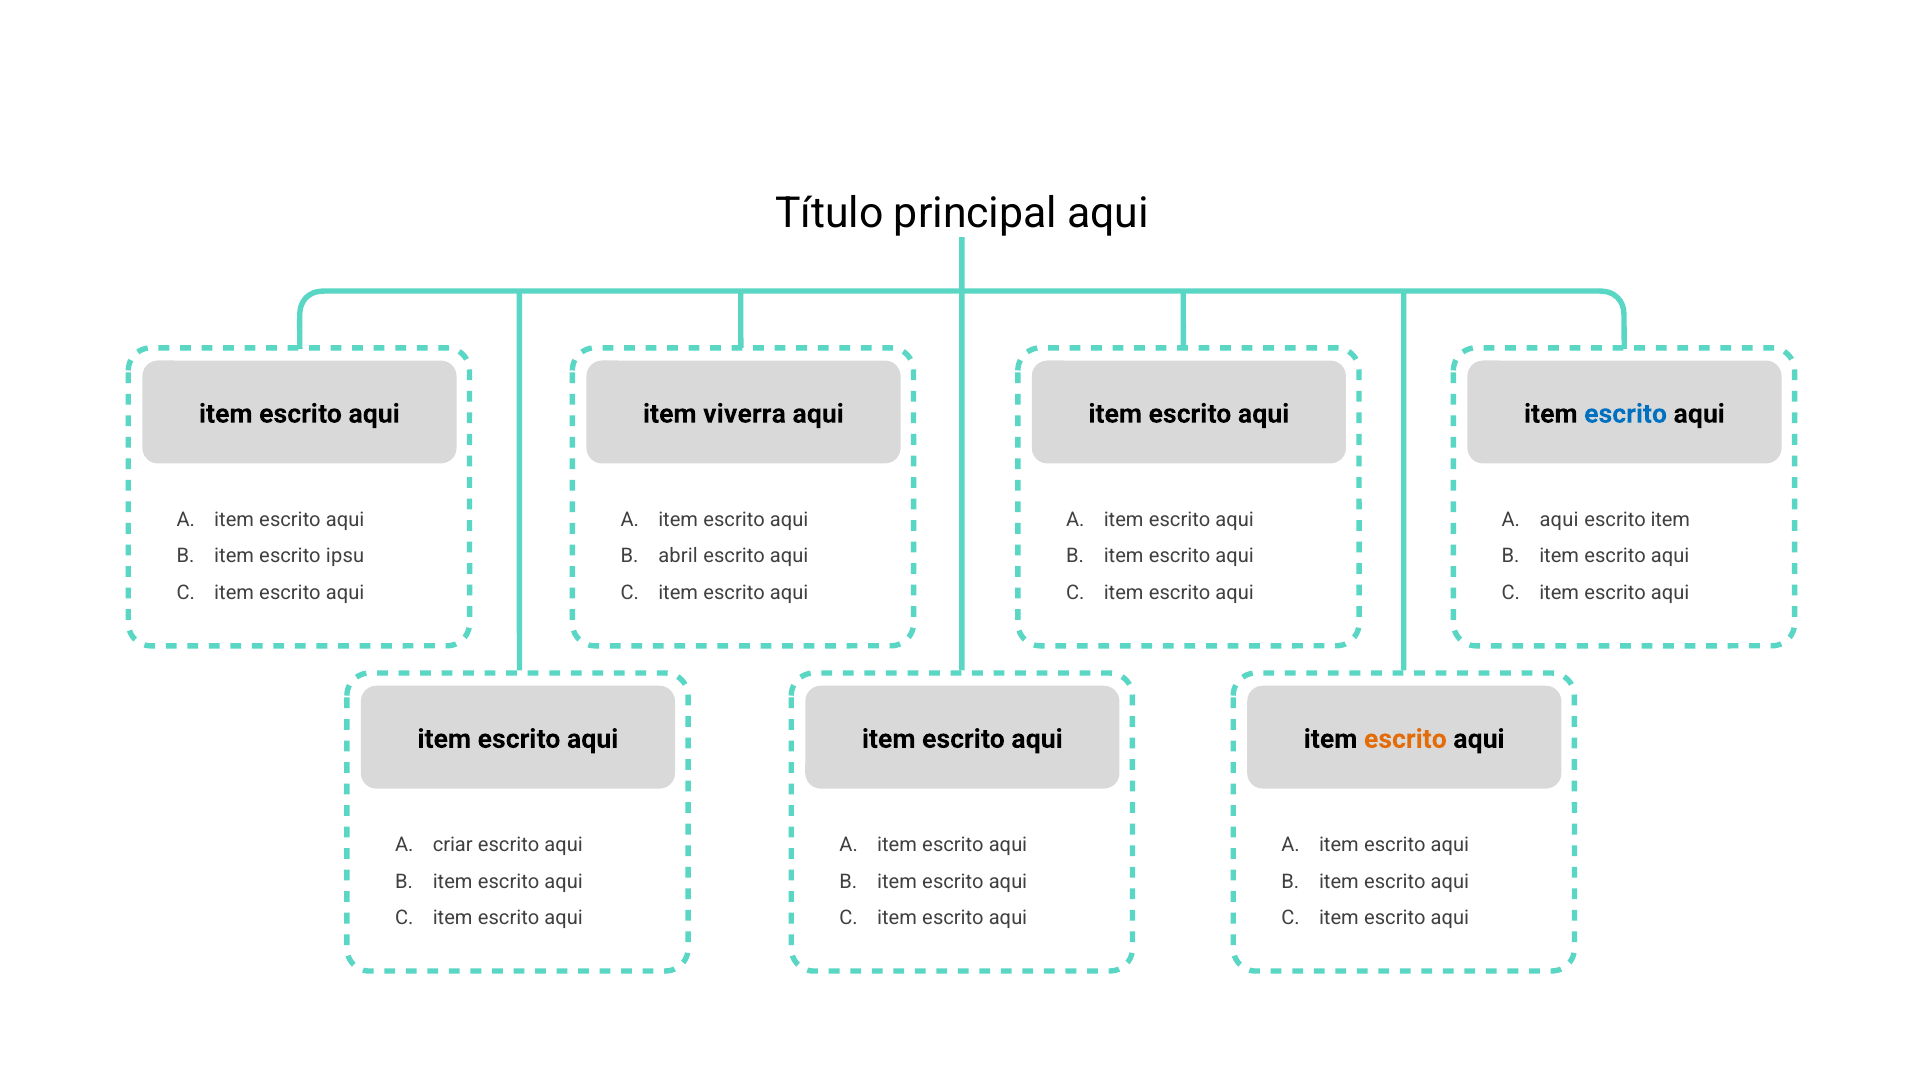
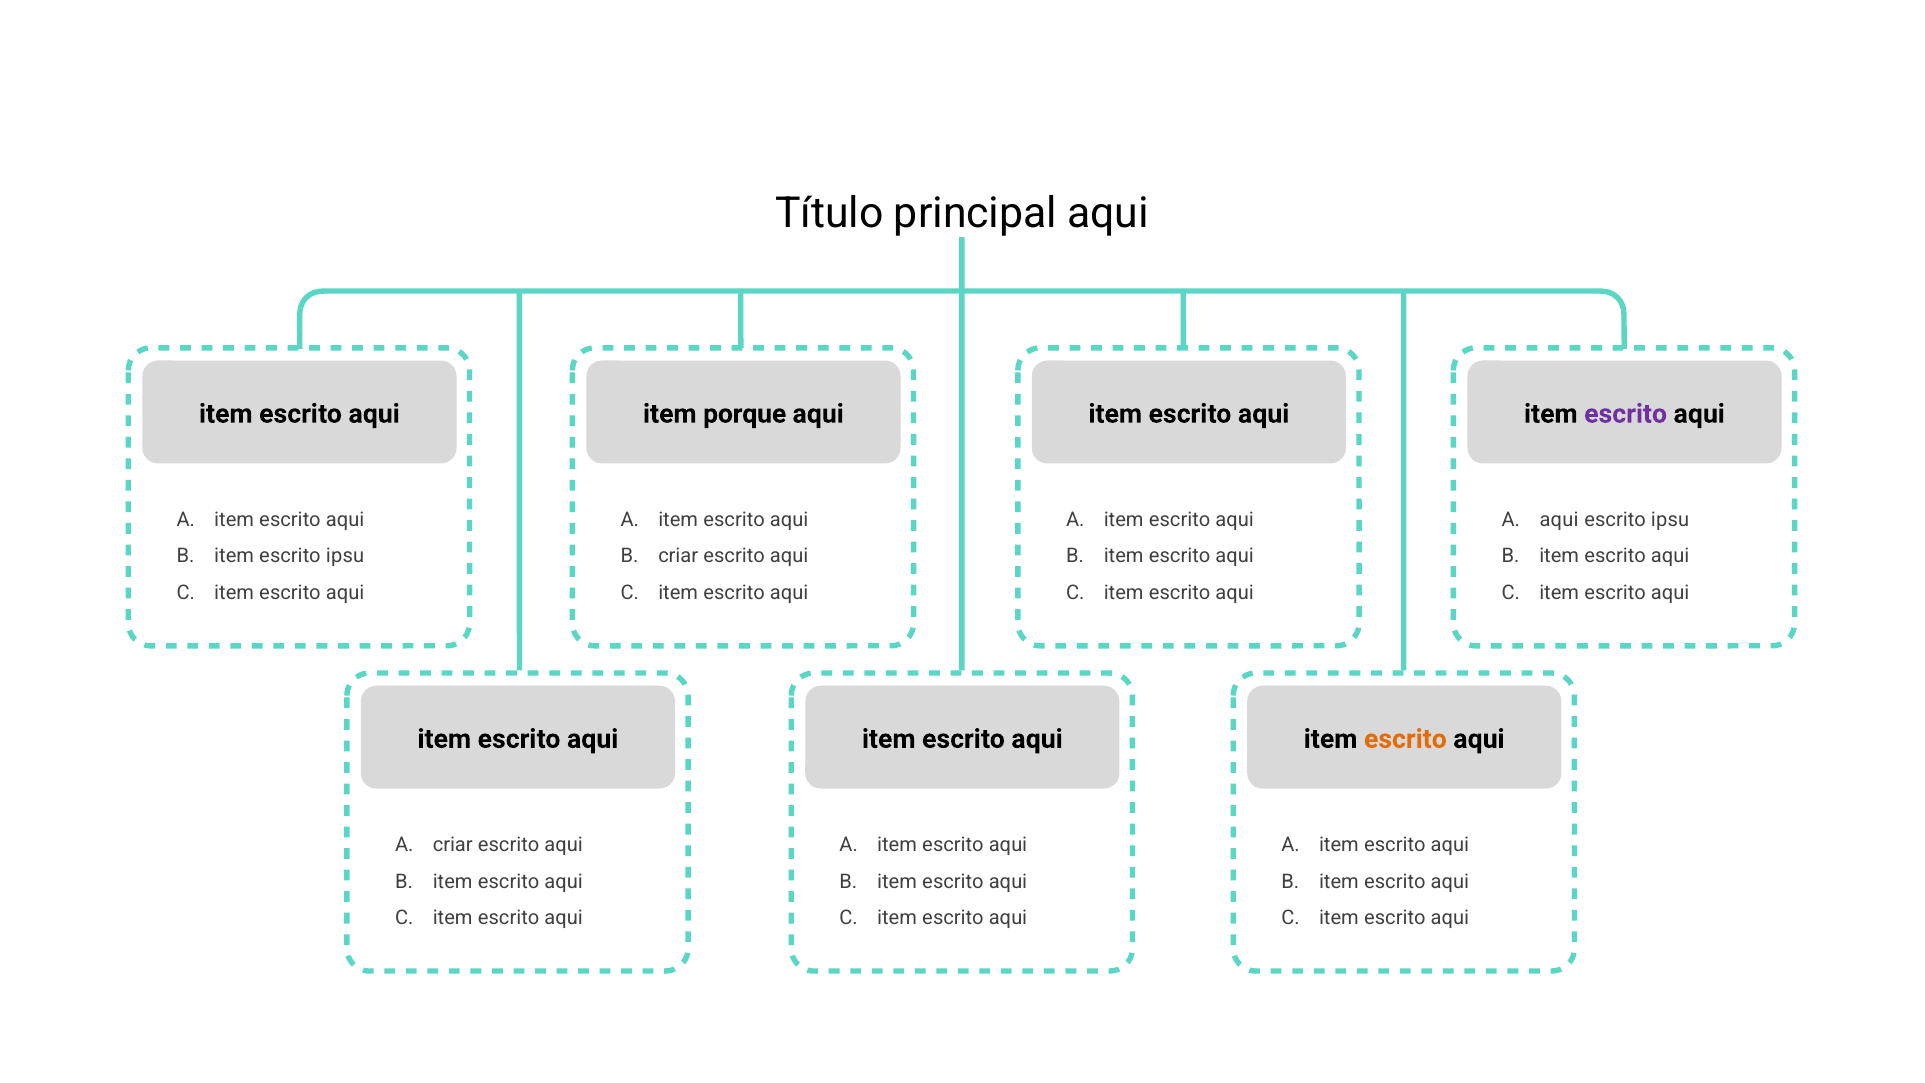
viverra: viverra -> porque
escrito at (1626, 414) colour: blue -> purple
item at (1670, 520): item -> ipsu
abril at (678, 556): abril -> criar
